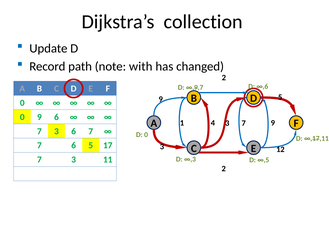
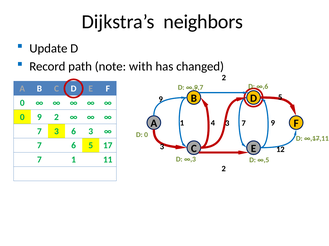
collection: collection -> neighbors
0 9 6: 6 -> 2
6 7: 7 -> 3
3 at (74, 160): 3 -> 1
